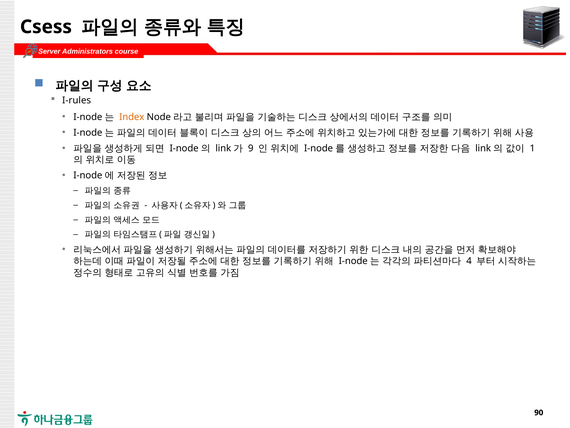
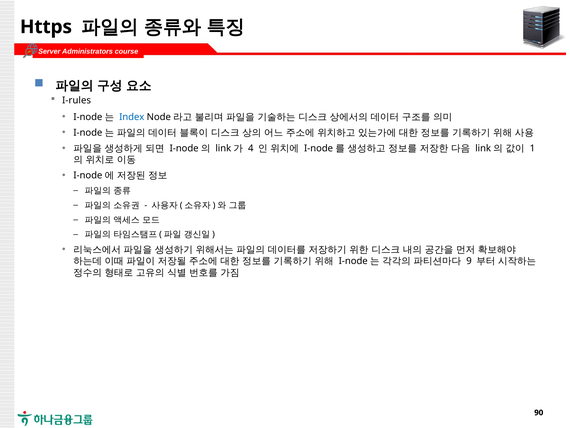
Csess: Csess -> Https
Index colour: orange -> blue
9: 9 -> 4
4: 4 -> 9
